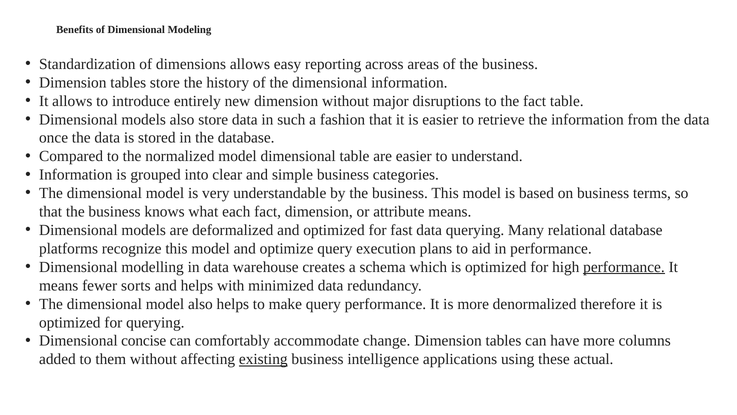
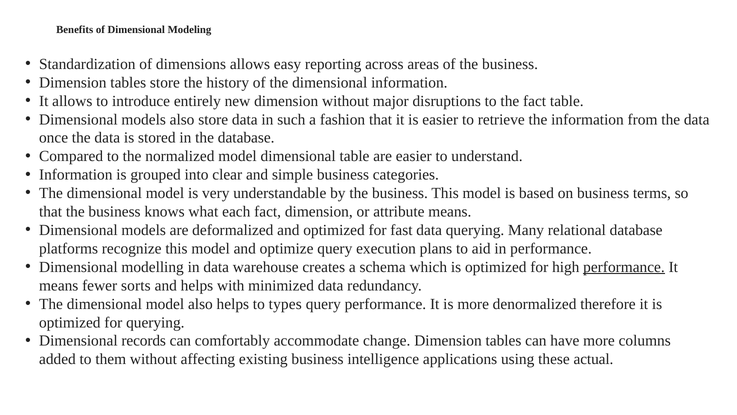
make: make -> types
concise: concise -> records
existing underline: present -> none
